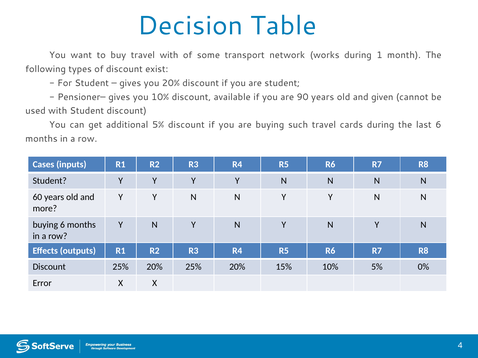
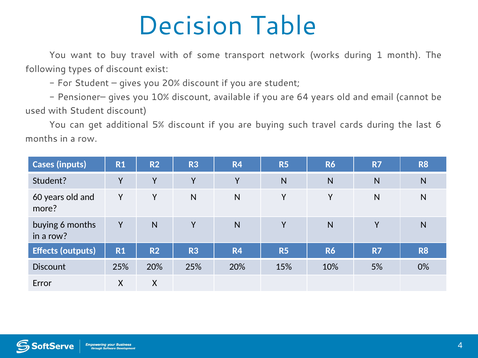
90: 90 -> 64
given: given -> email
